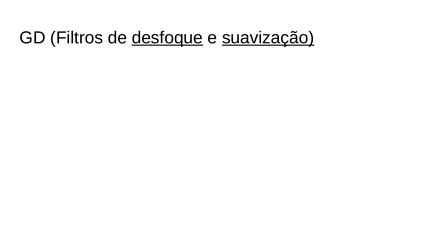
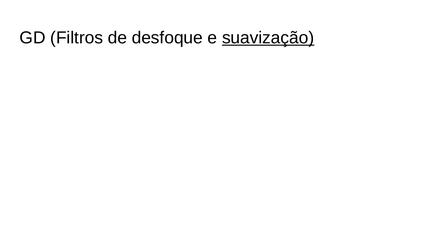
desfoque underline: present -> none
